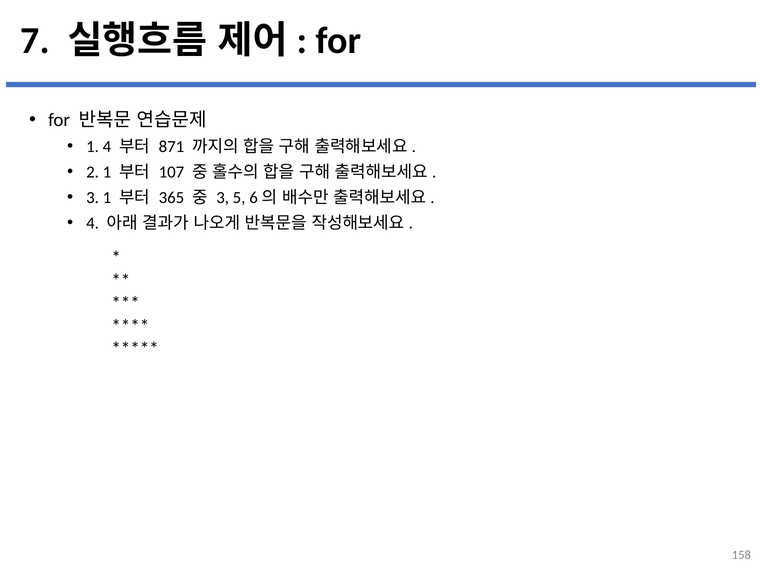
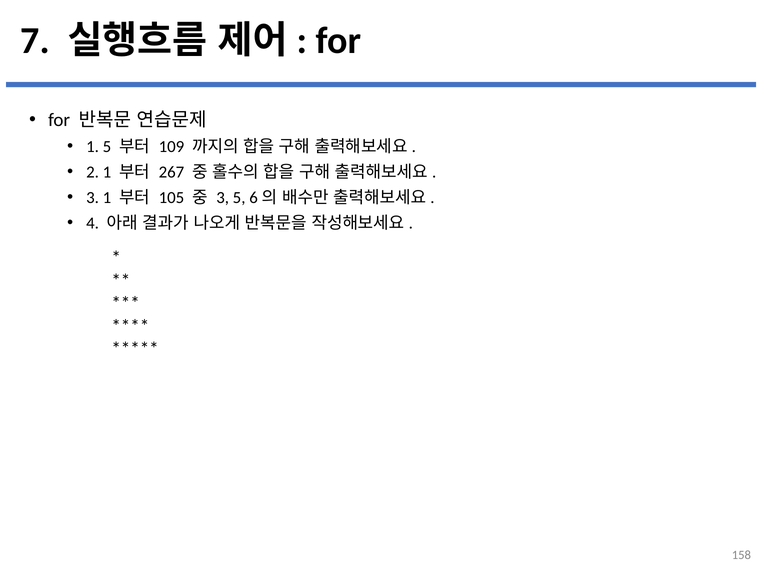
1 4: 4 -> 5
871: 871 -> 109
107: 107 -> 267
365: 365 -> 105
